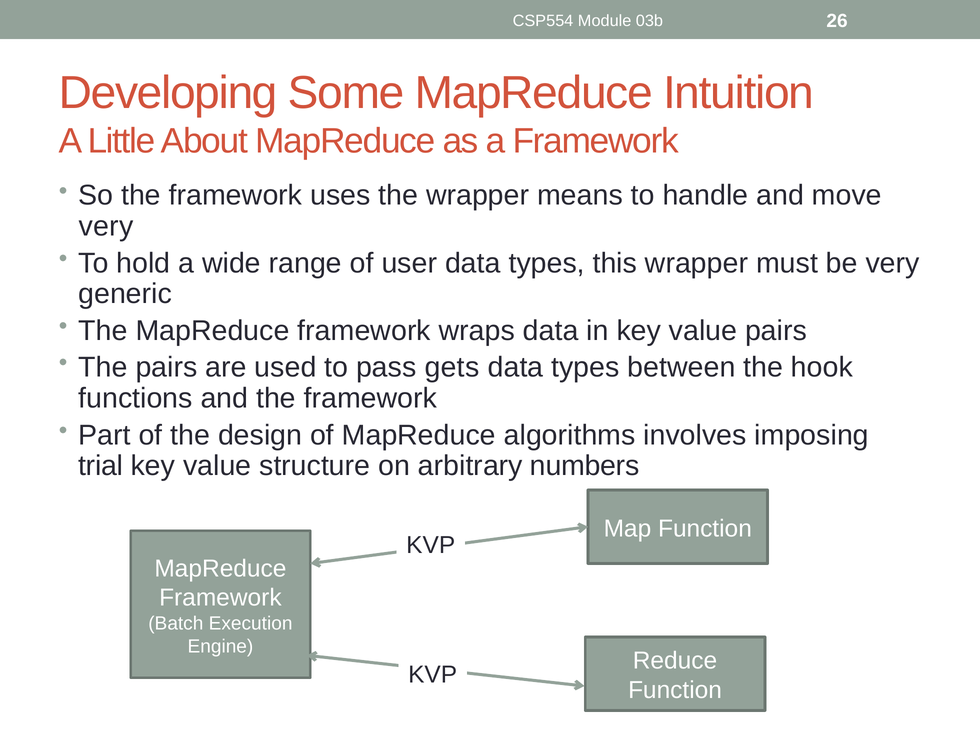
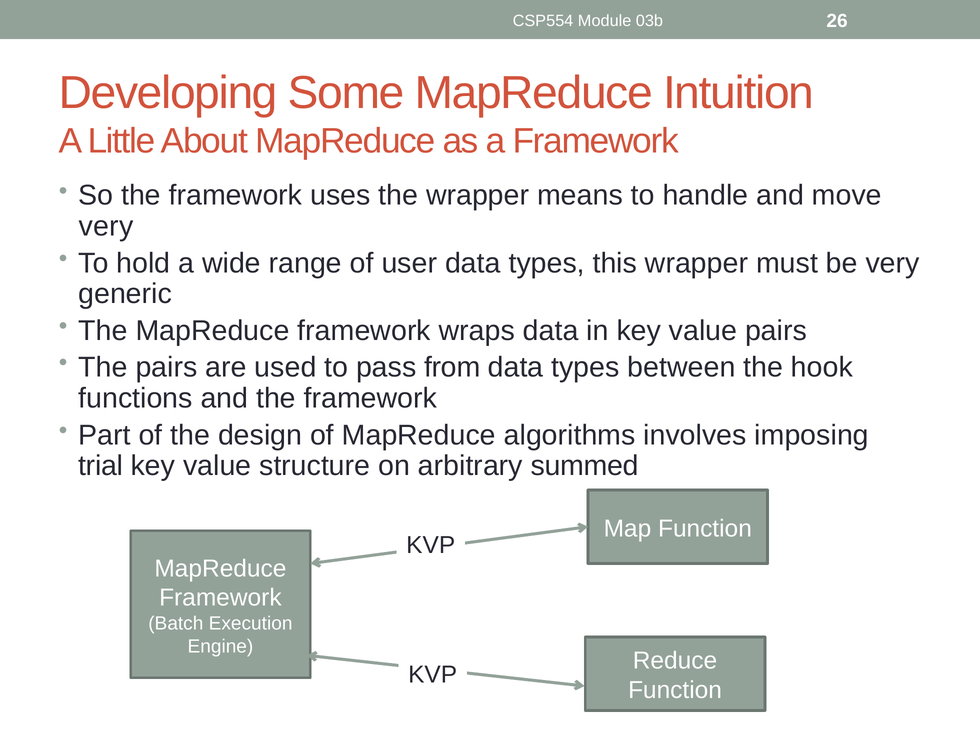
gets: gets -> from
numbers: numbers -> summed
